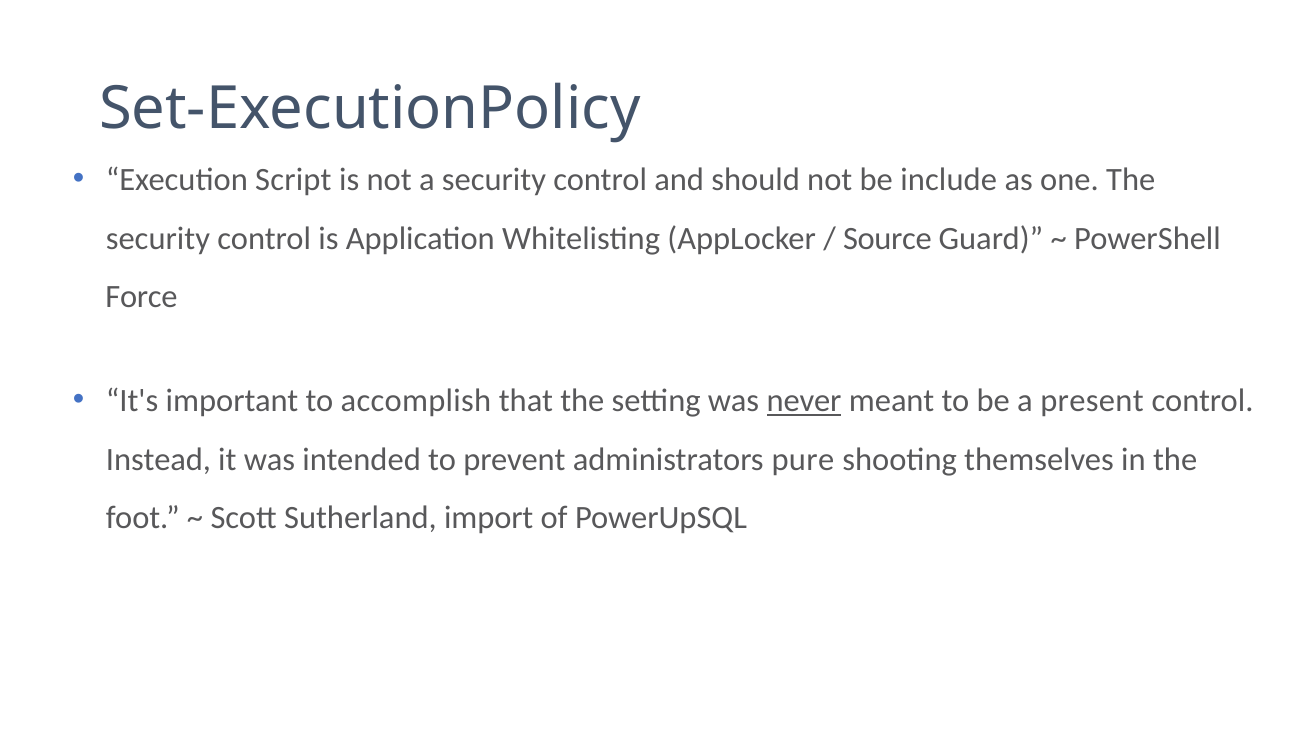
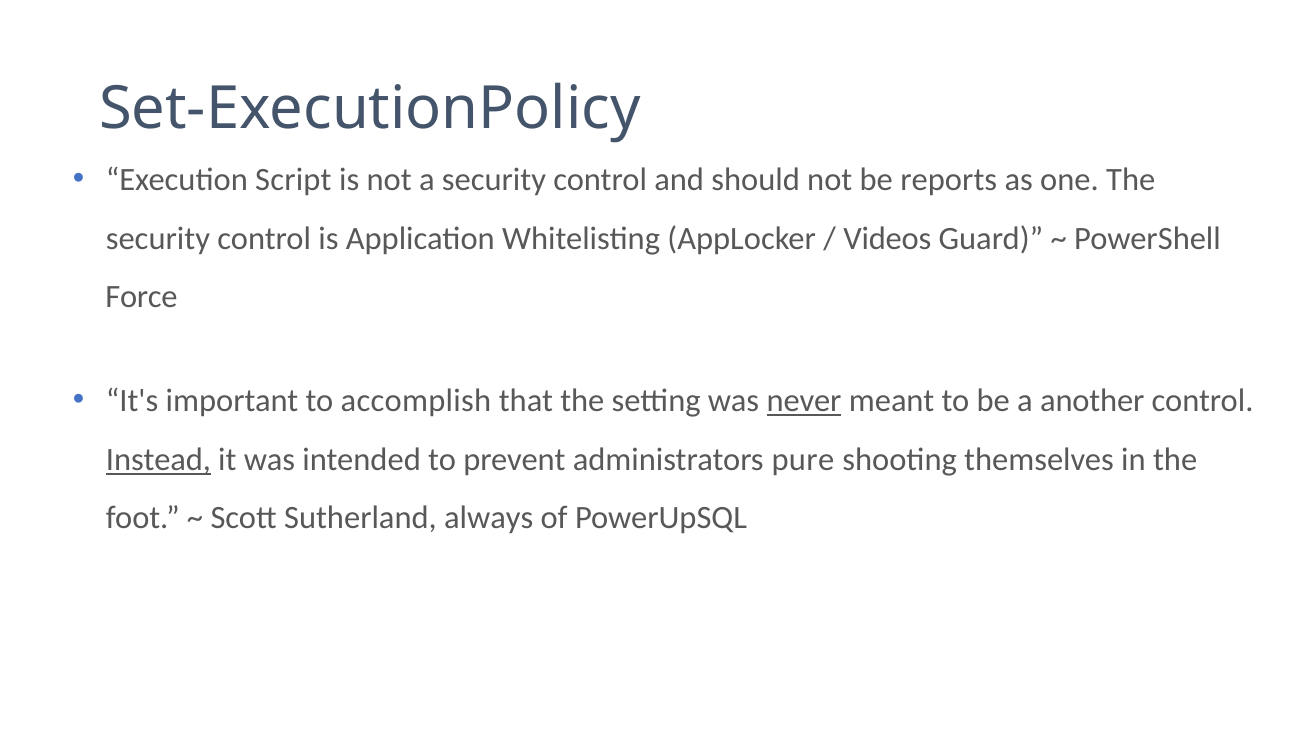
include: include -> reports
Source: Source -> Videos
present: present -> another
Instead underline: none -> present
import: import -> always
